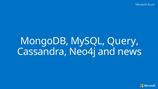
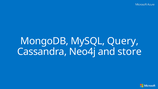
news: news -> store
